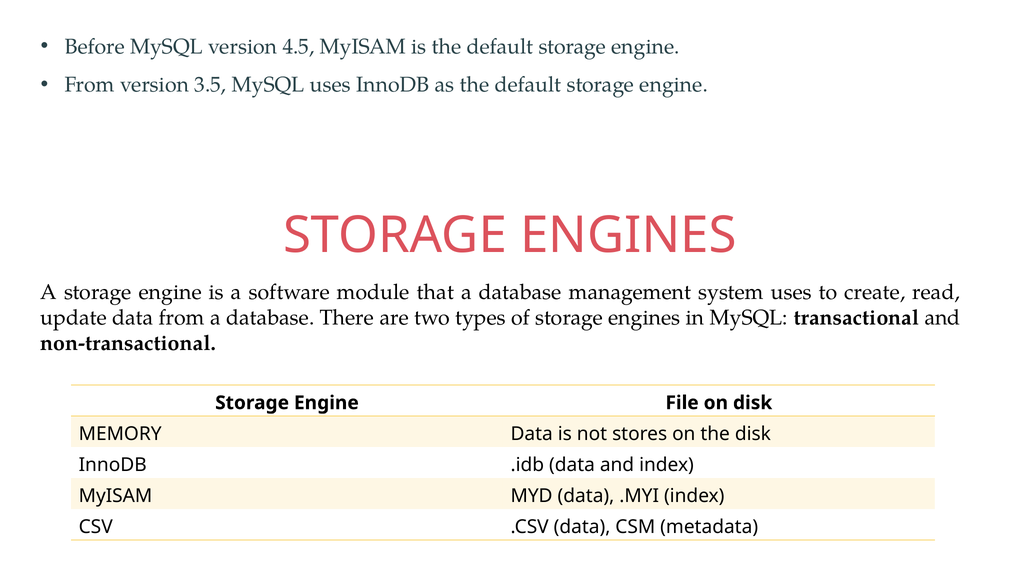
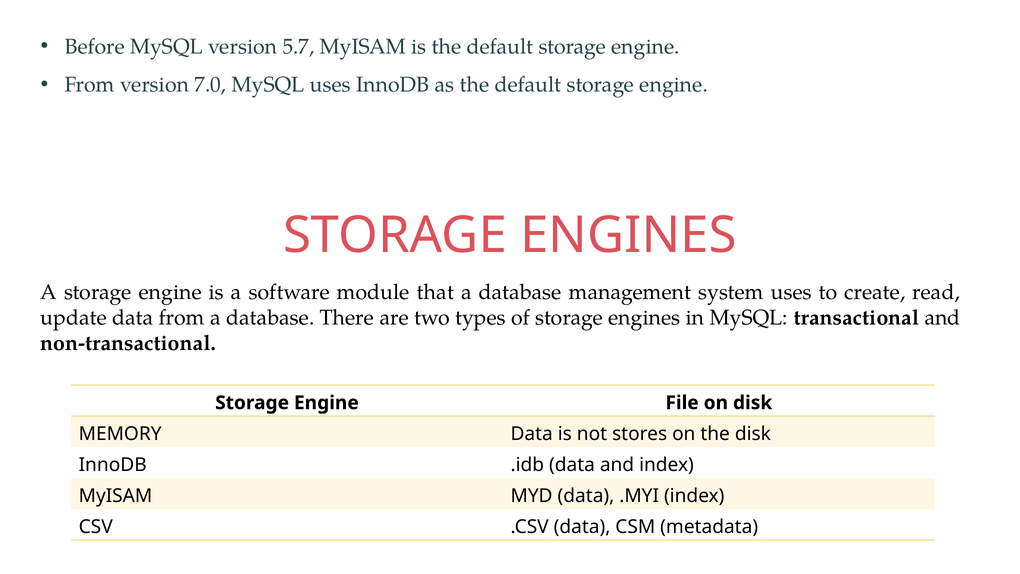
4.5: 4.5 -> 5.7
3.5: 3.5 -> 7.0
